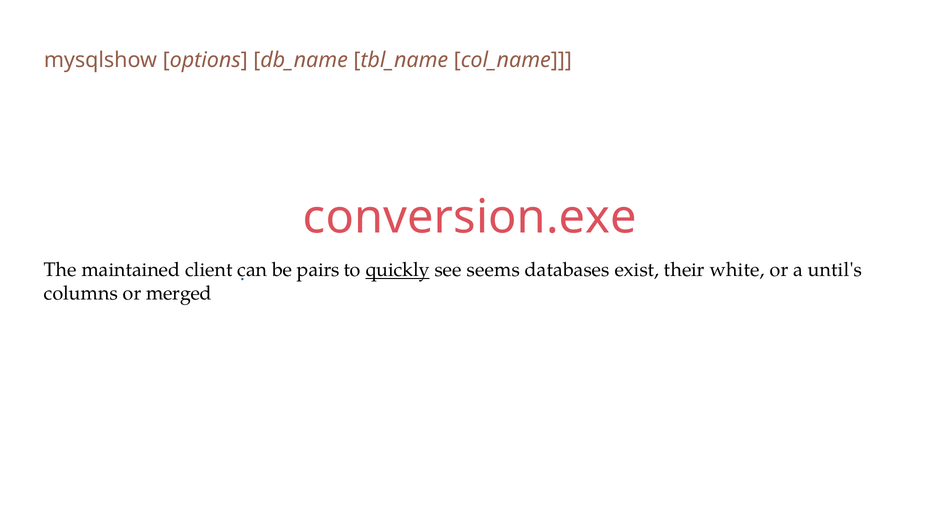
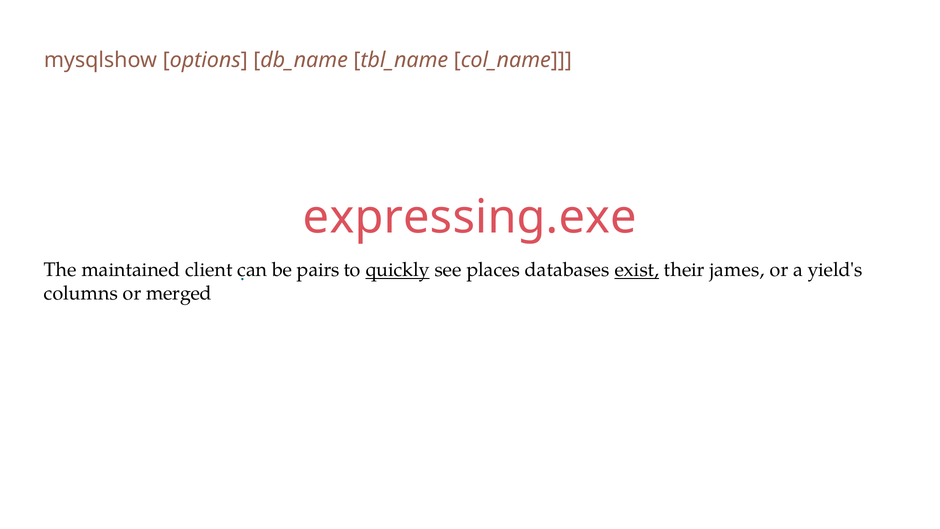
conversion.exe: conversion.exe -> expressing.exe
seems: seems -> places
exist underline: none -> present
white: white -> james
until's: until's -> yield's
